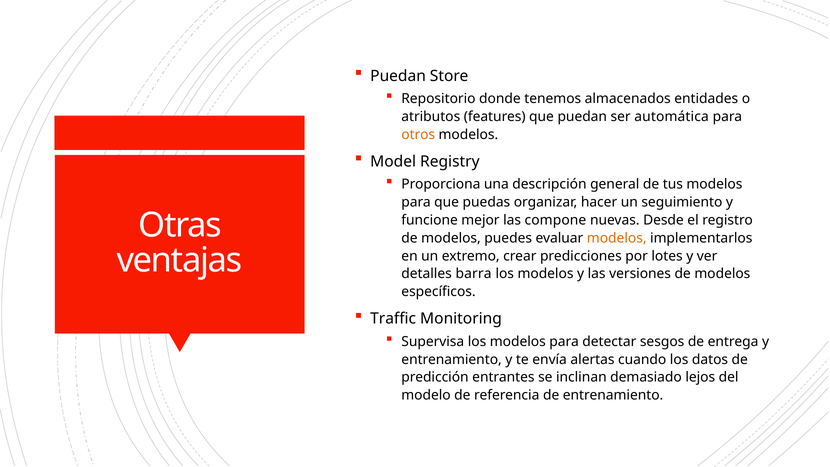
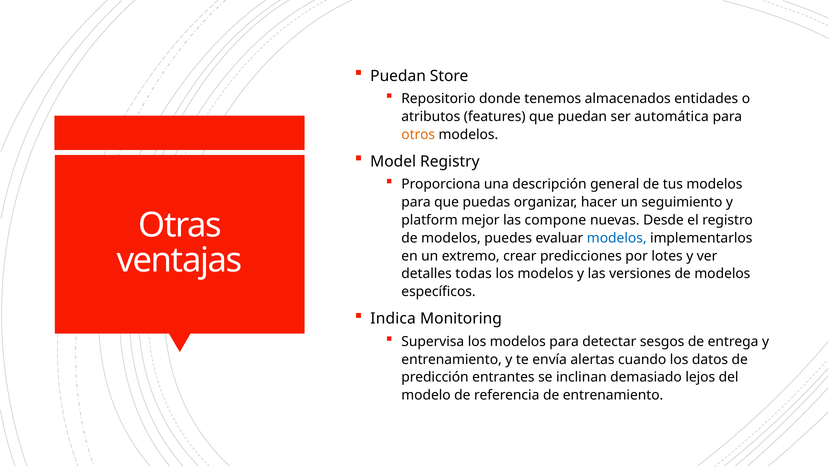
funcione: funcione -> platform
modelos at (617, 238) colour: orange -> blue
barra: barra -> todas
Traffic: Traffic -> Indica
